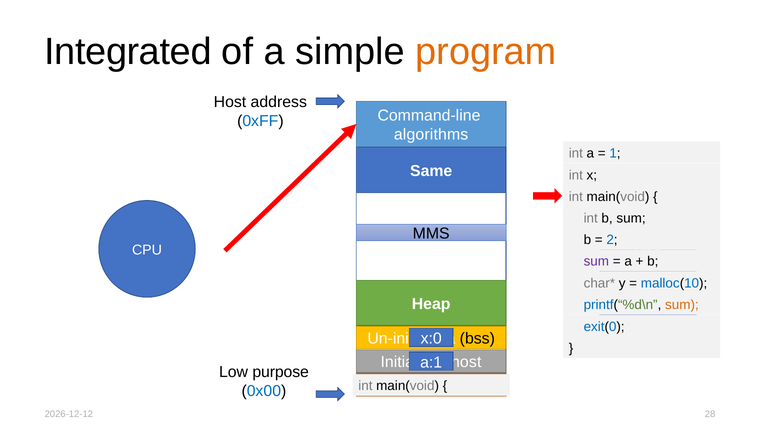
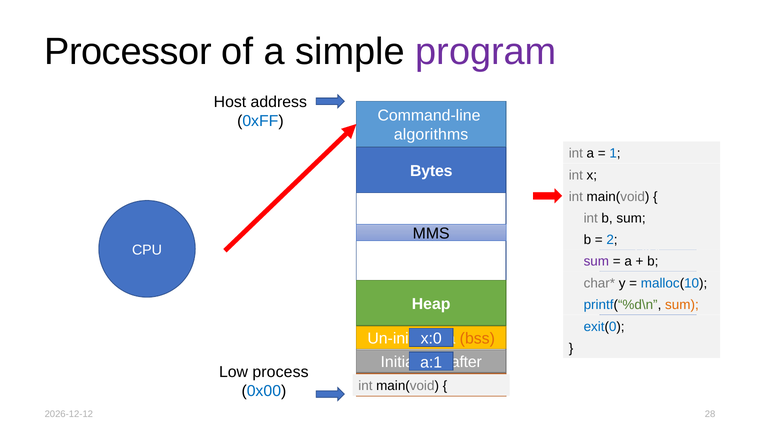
Integrated: Integrated -> Processor
program colour: orange -> purple
Same: Same -> Bytes
bss colour: black -> orange
host at (466, 362): host -> after
purpose: purpose -> process
